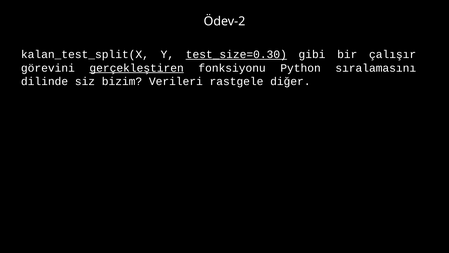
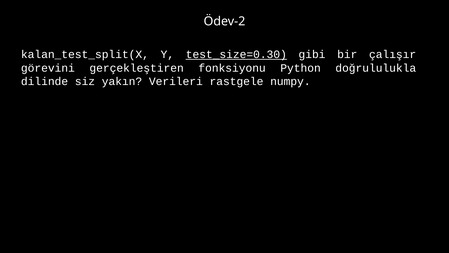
gerçekleştiren underline: present -> none
sıralamasını: sıralamasını -> doğrululukla
bizim: bizim -> yakın
diğer: diğer -> numpy
